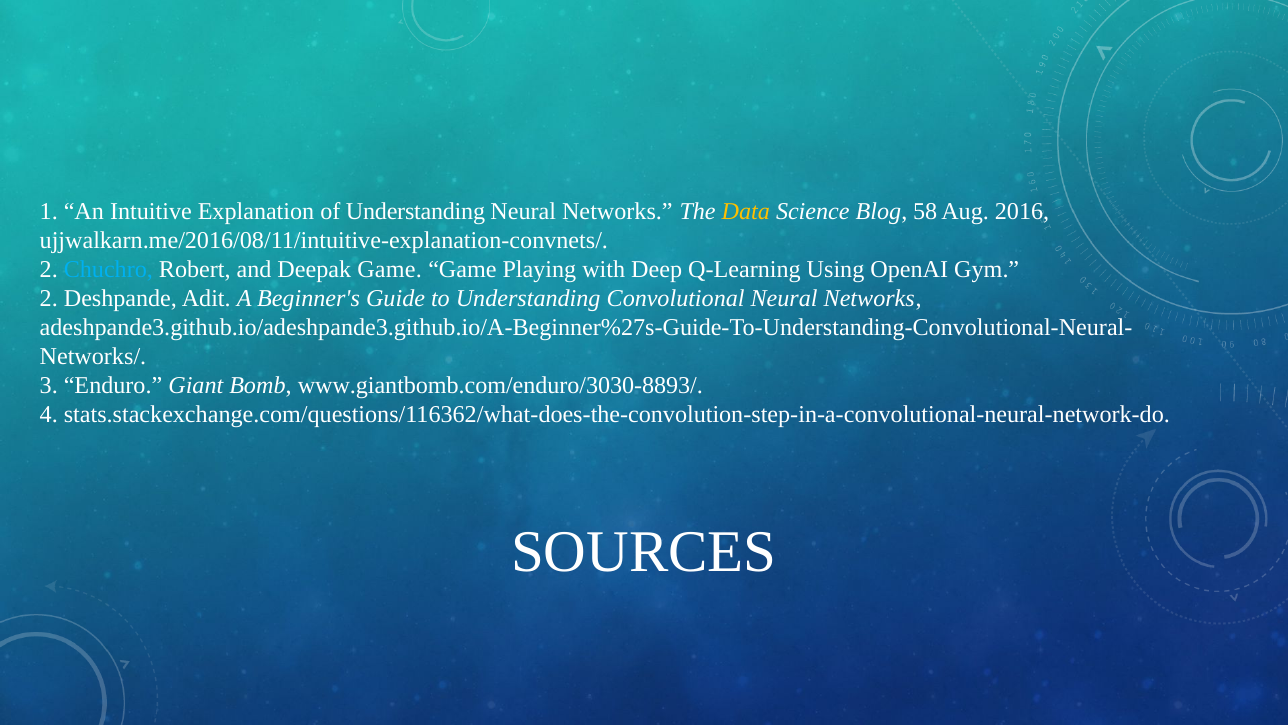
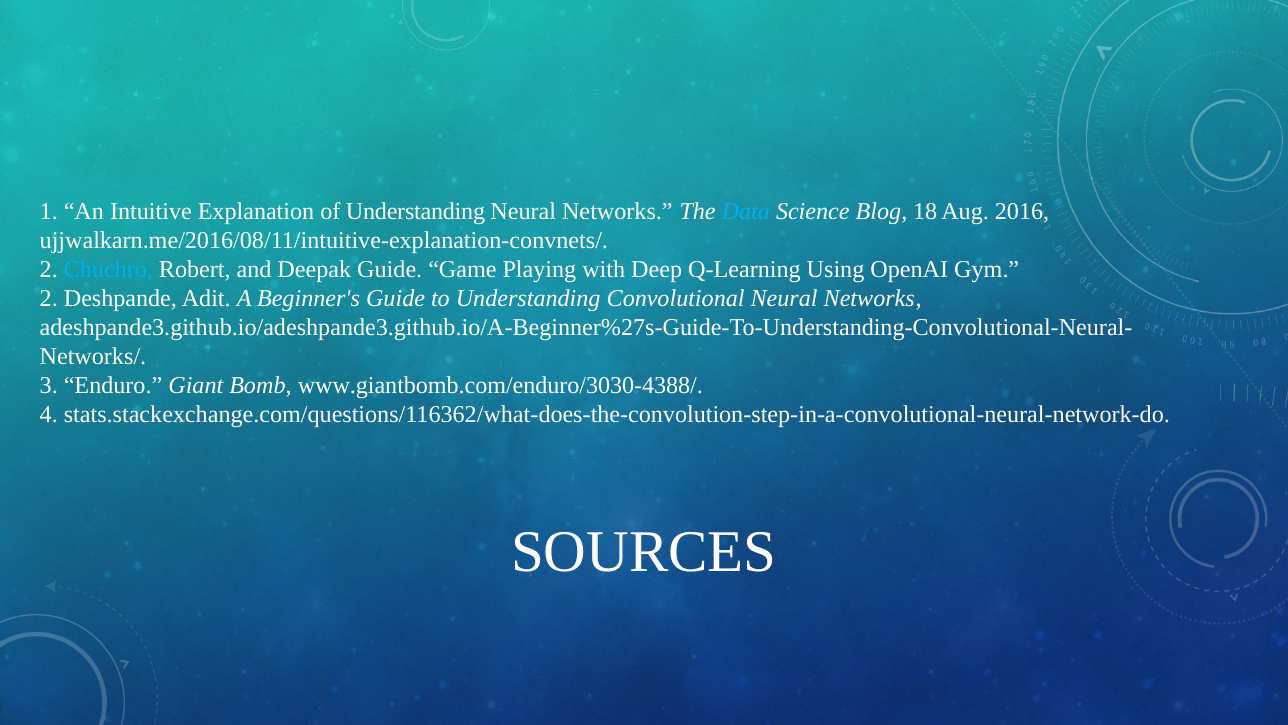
Data colour: yellow -> light blue
58: 58 -> 18
Deepak Game: Game -> Guide
www.giantbomb.com/enduro/3030-8893/: www.giantbomb.com/enduro/3030-8893/ -> www.giantbomb.com/enduro/3030-4388/
